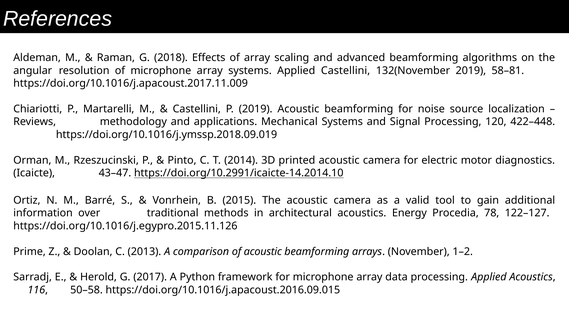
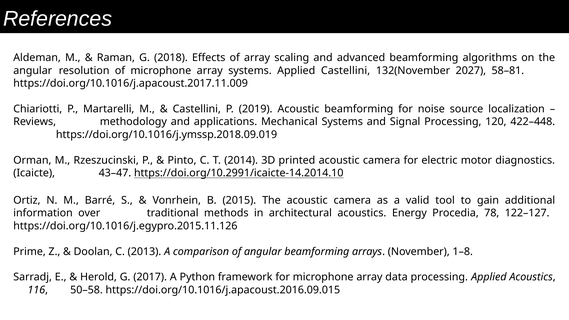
132(November 2019: 2019 -> 2027
of acoustic: acoustic -> angular
1–2: 1–2 -> 1–8
